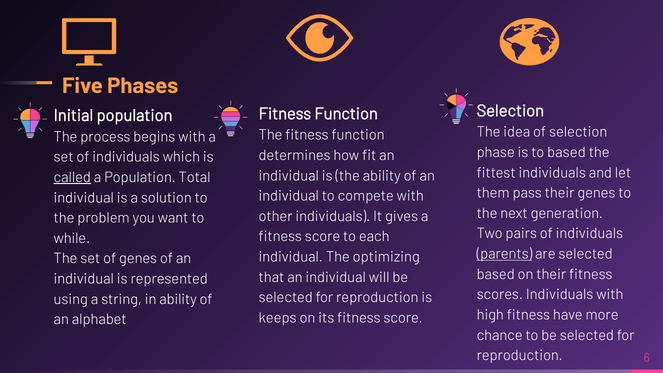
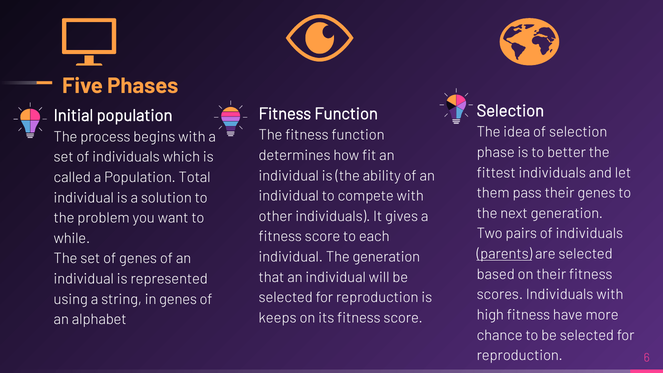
to based: based -> better
called underline: present -> none
The optimizing: optimizing -> generation
in ability: ability -> genes
